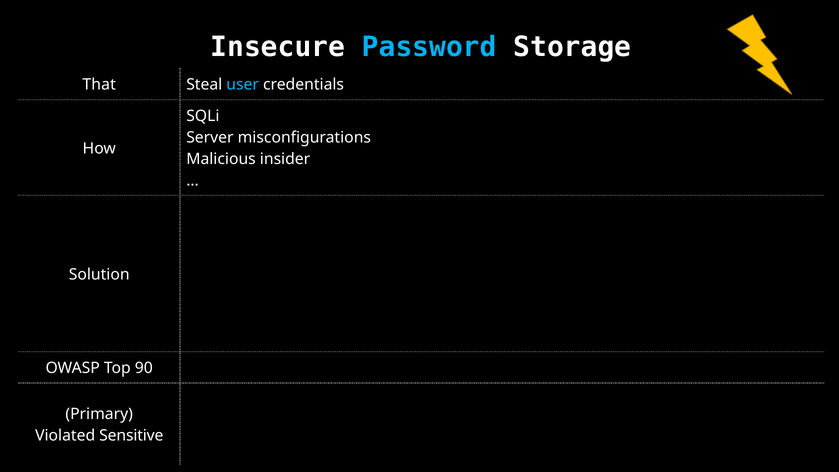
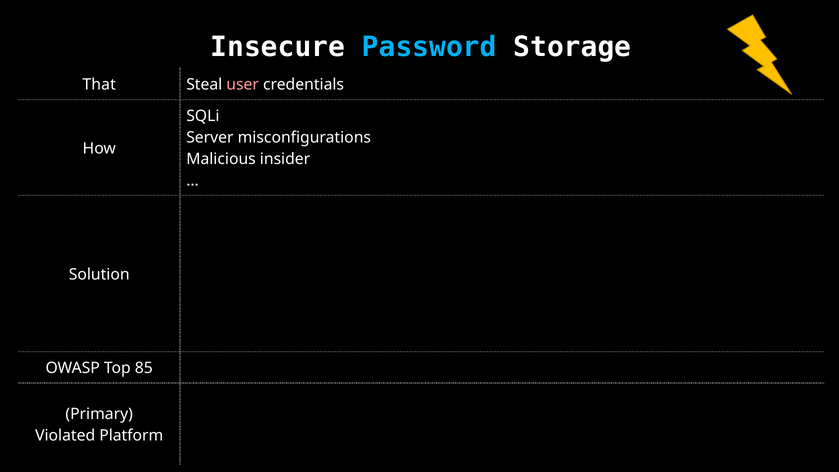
user colour: light blue -> pink
90: 90 -> 85
Sensitive: Sensitive -> Platform
